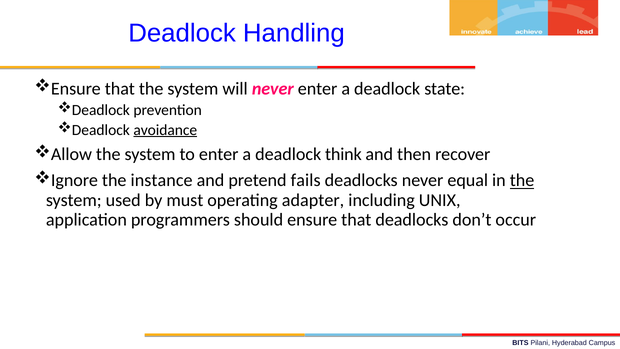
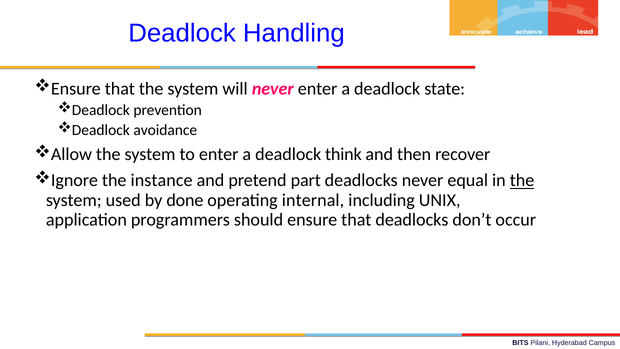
avoidance underline: present -> none
fails: fails -> part
must: must -> done
adapter: adapter -> internal
